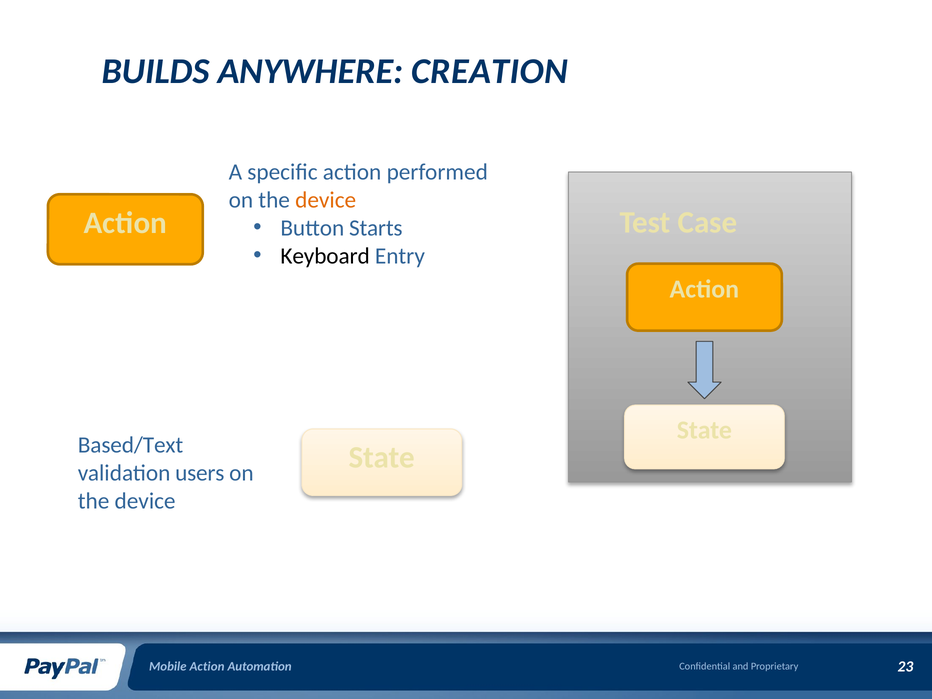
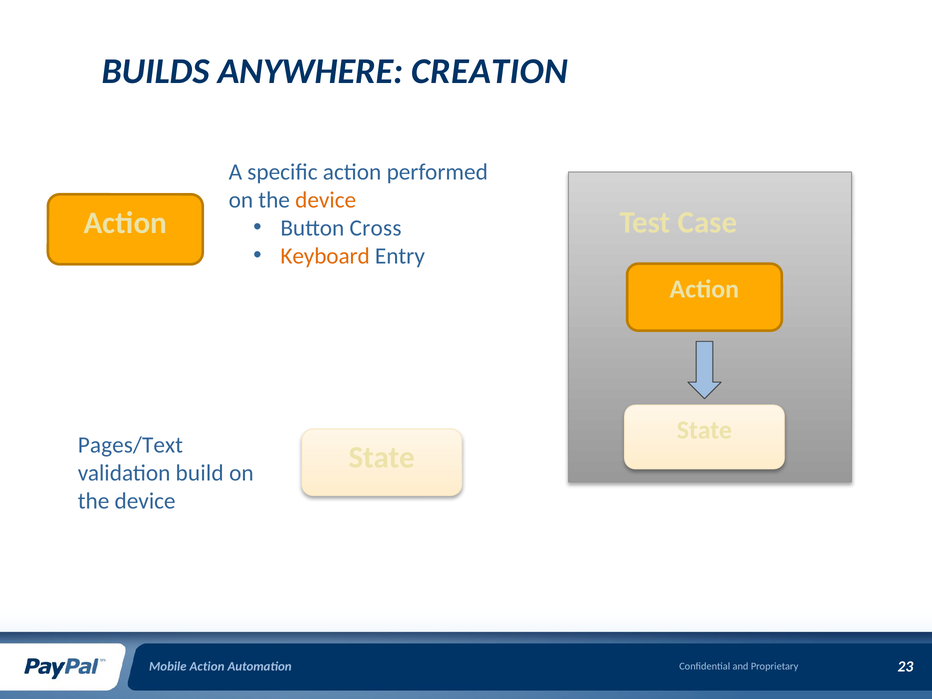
Starts: Starts -> Cross
Keyboard colour: black -> orange
Based/Text: Based/Text -> Pages/Text
users: users -> build
